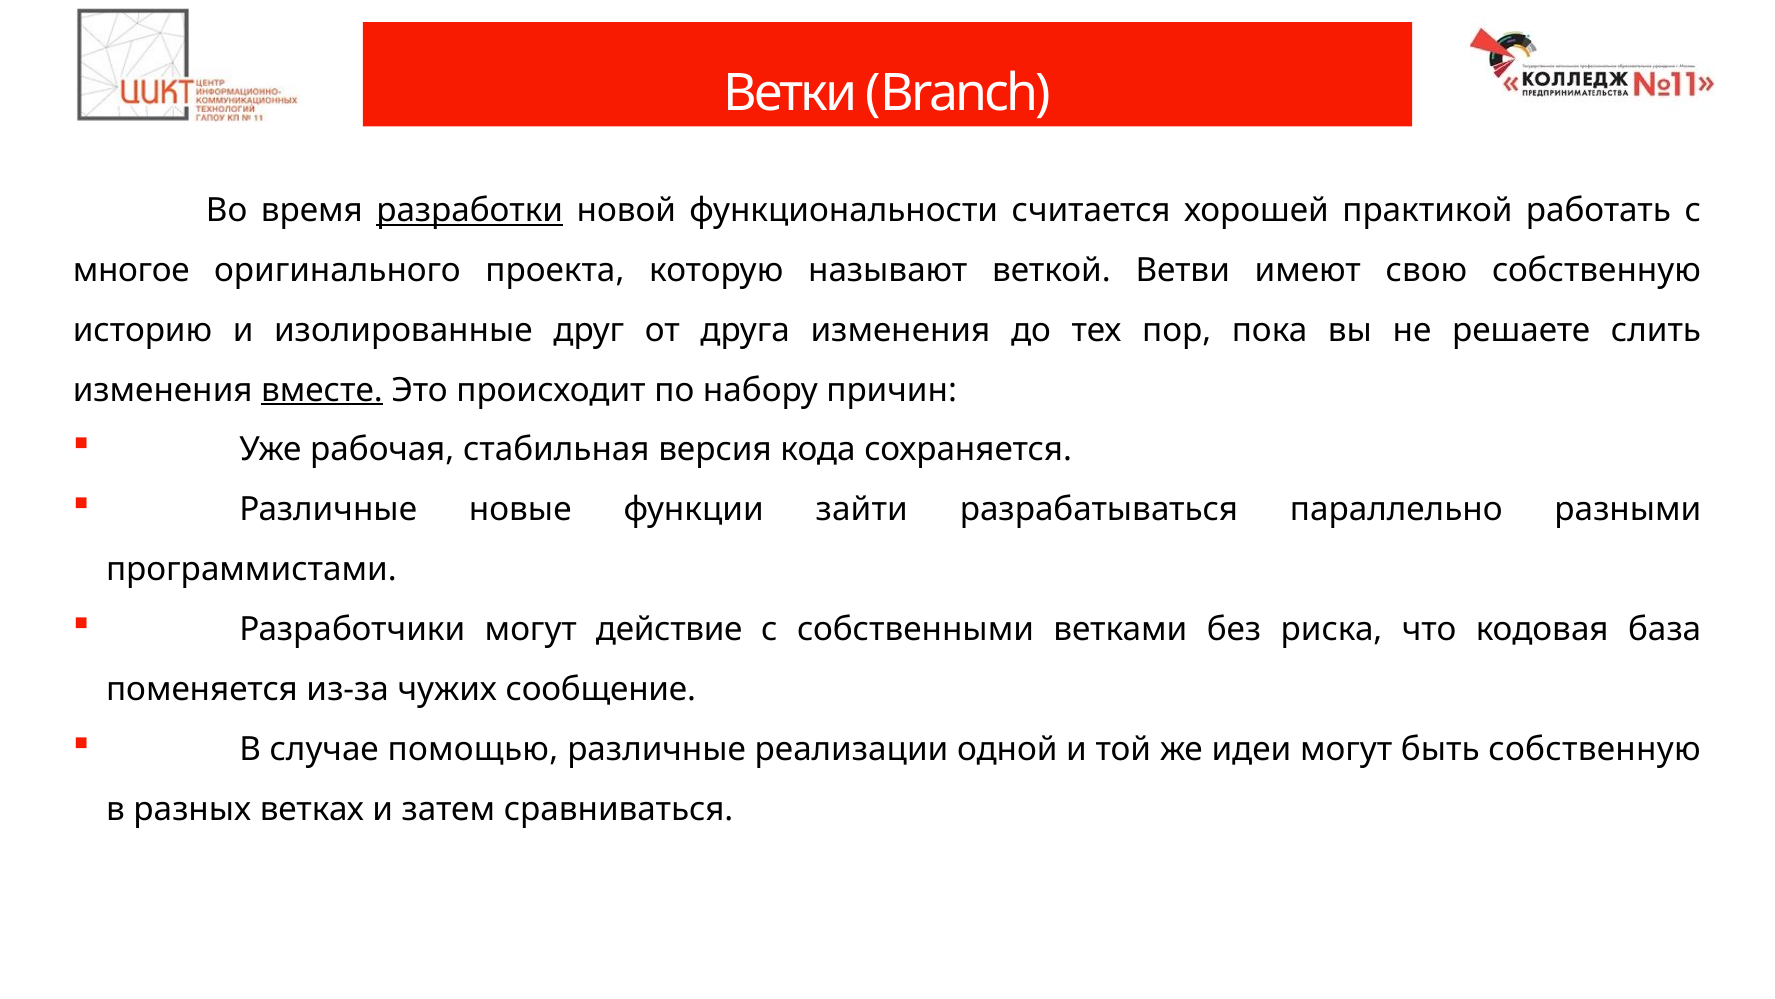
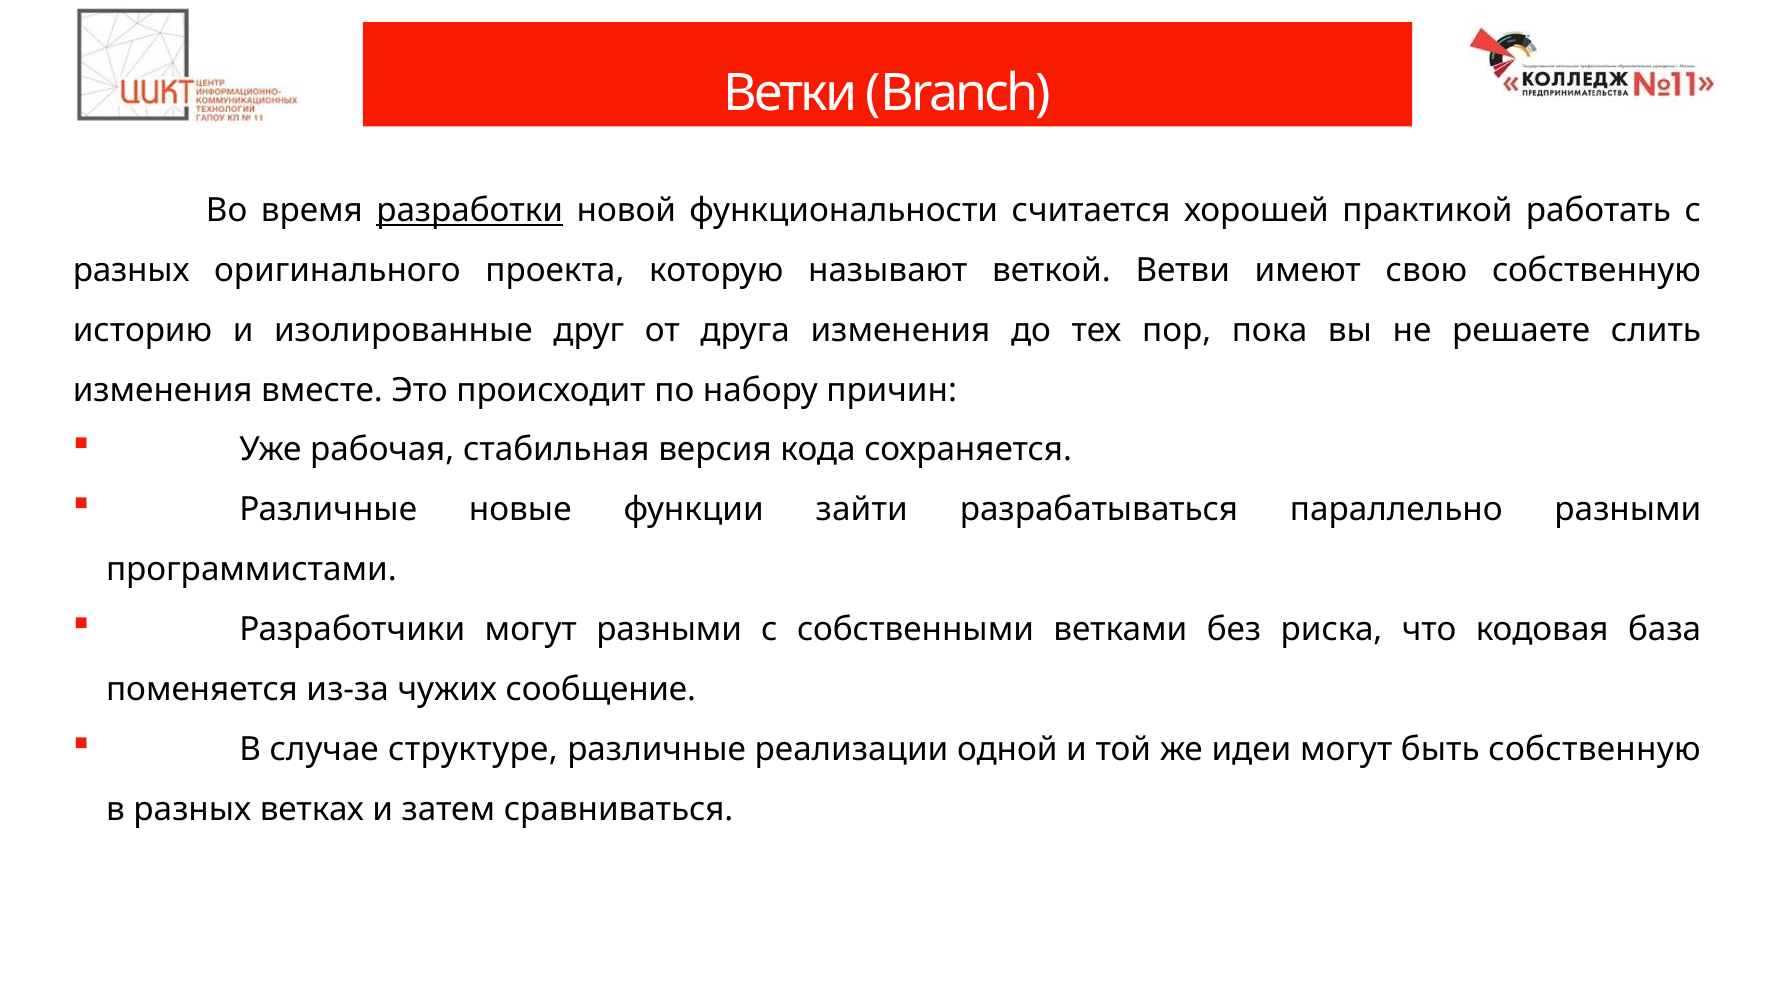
многое at (131, 270): многое -> разных
вместе underline: present -> none
могут действие: действие -> разными
помощью: помощью -> структуре
